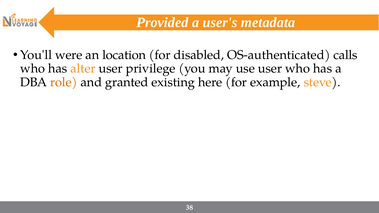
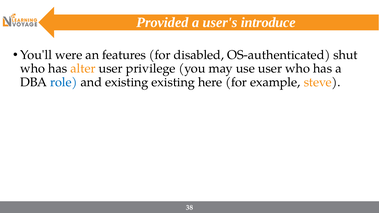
metadata: metadata -> introduce
location: location -> features
calls: calls -> shut
role colour: orange -> blue
and granted: granted -> existing
